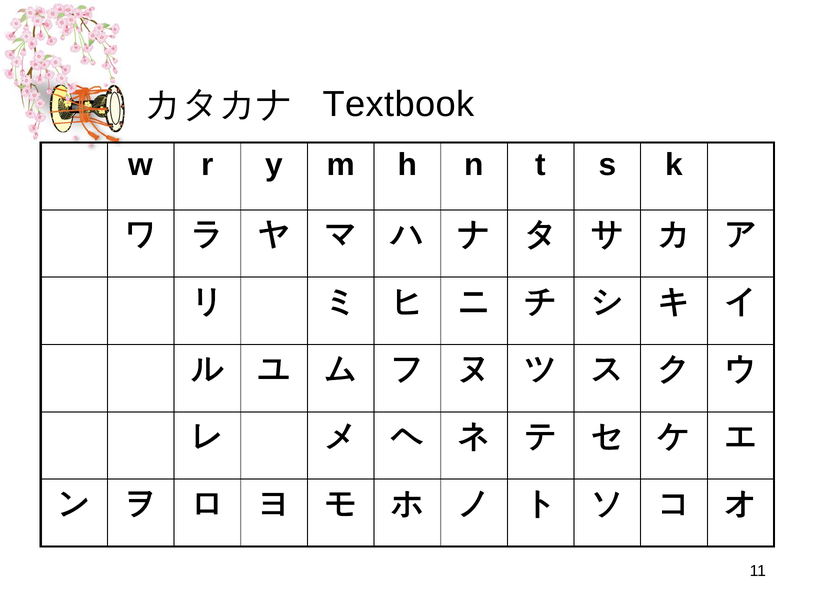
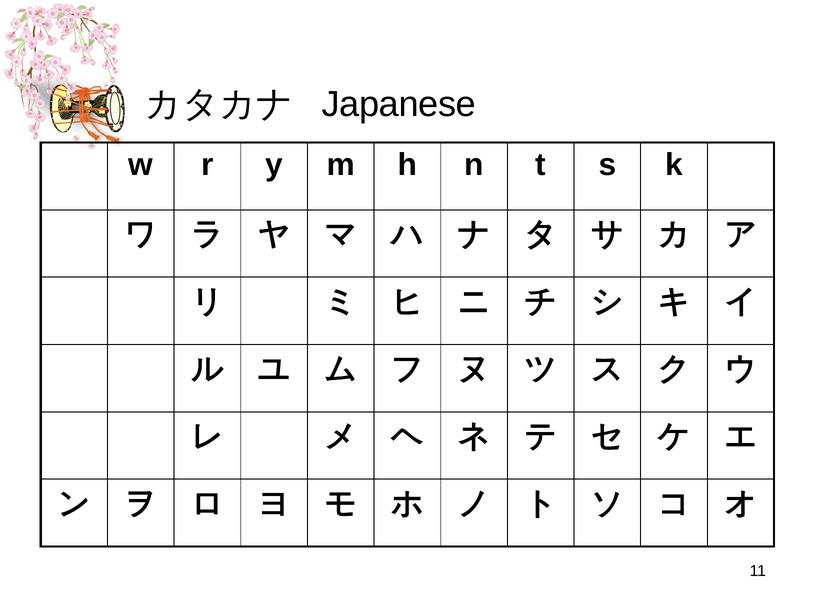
Textbook: Textbook -> Japanese
